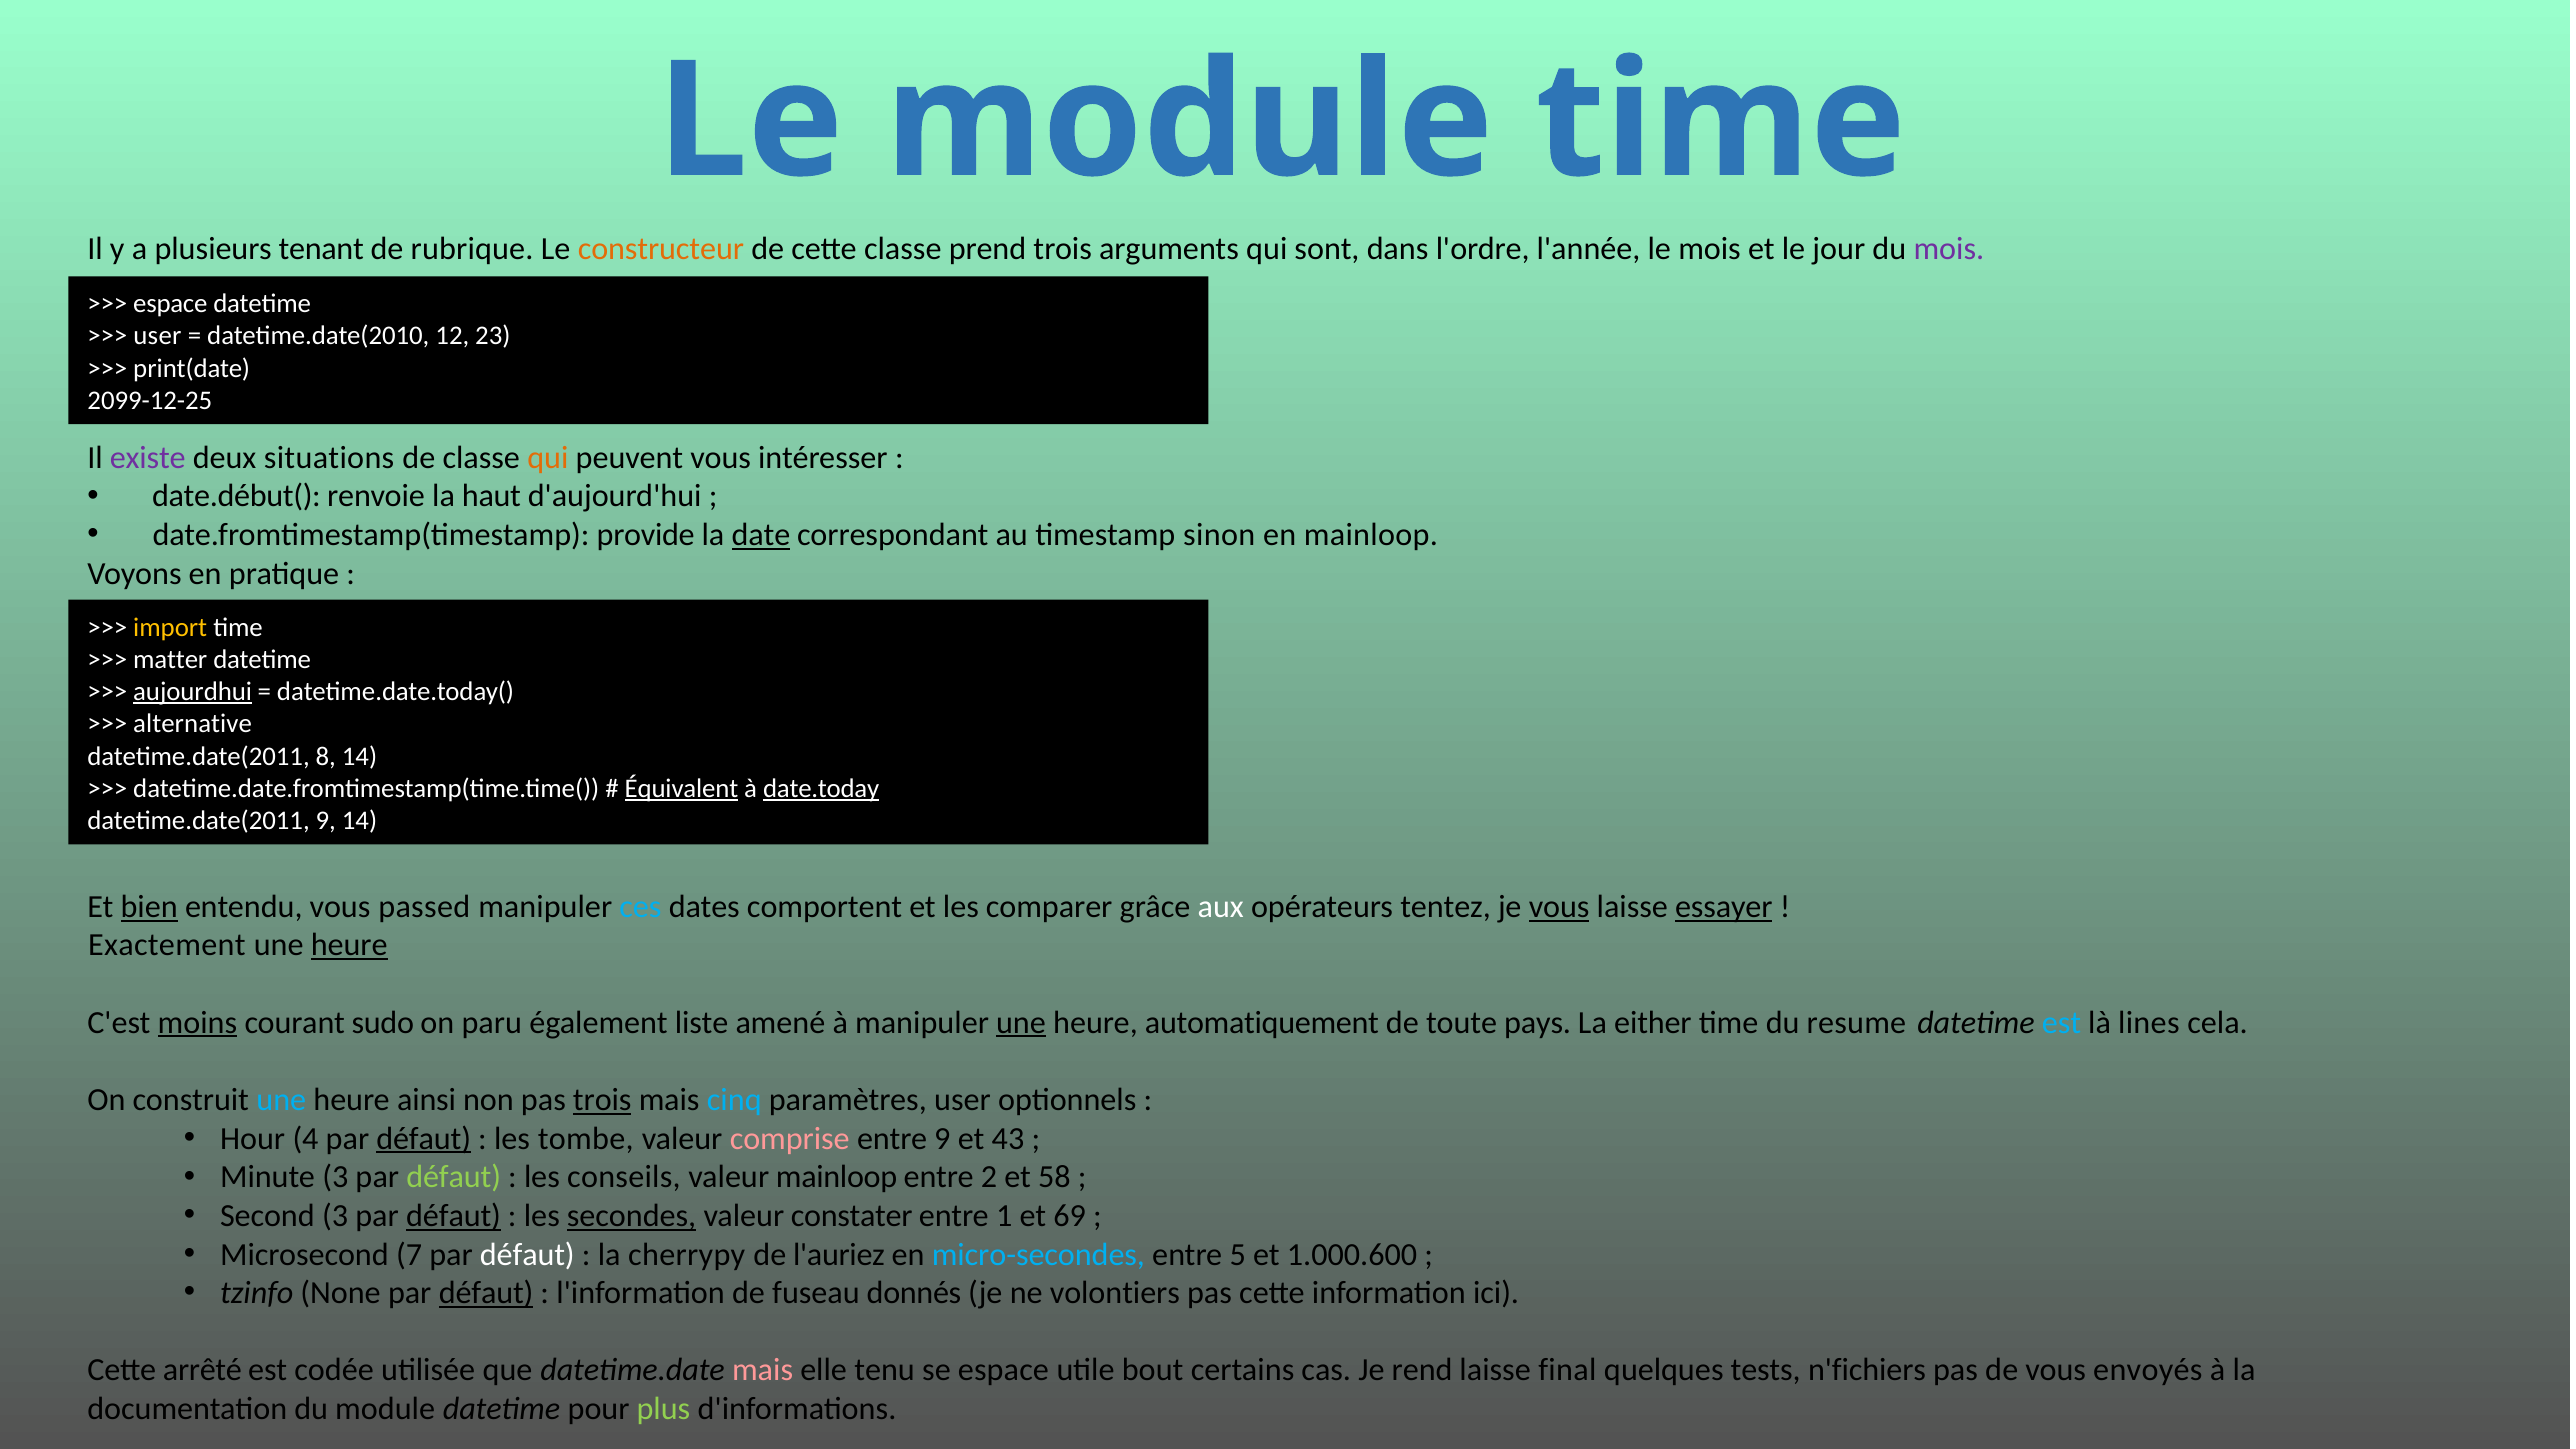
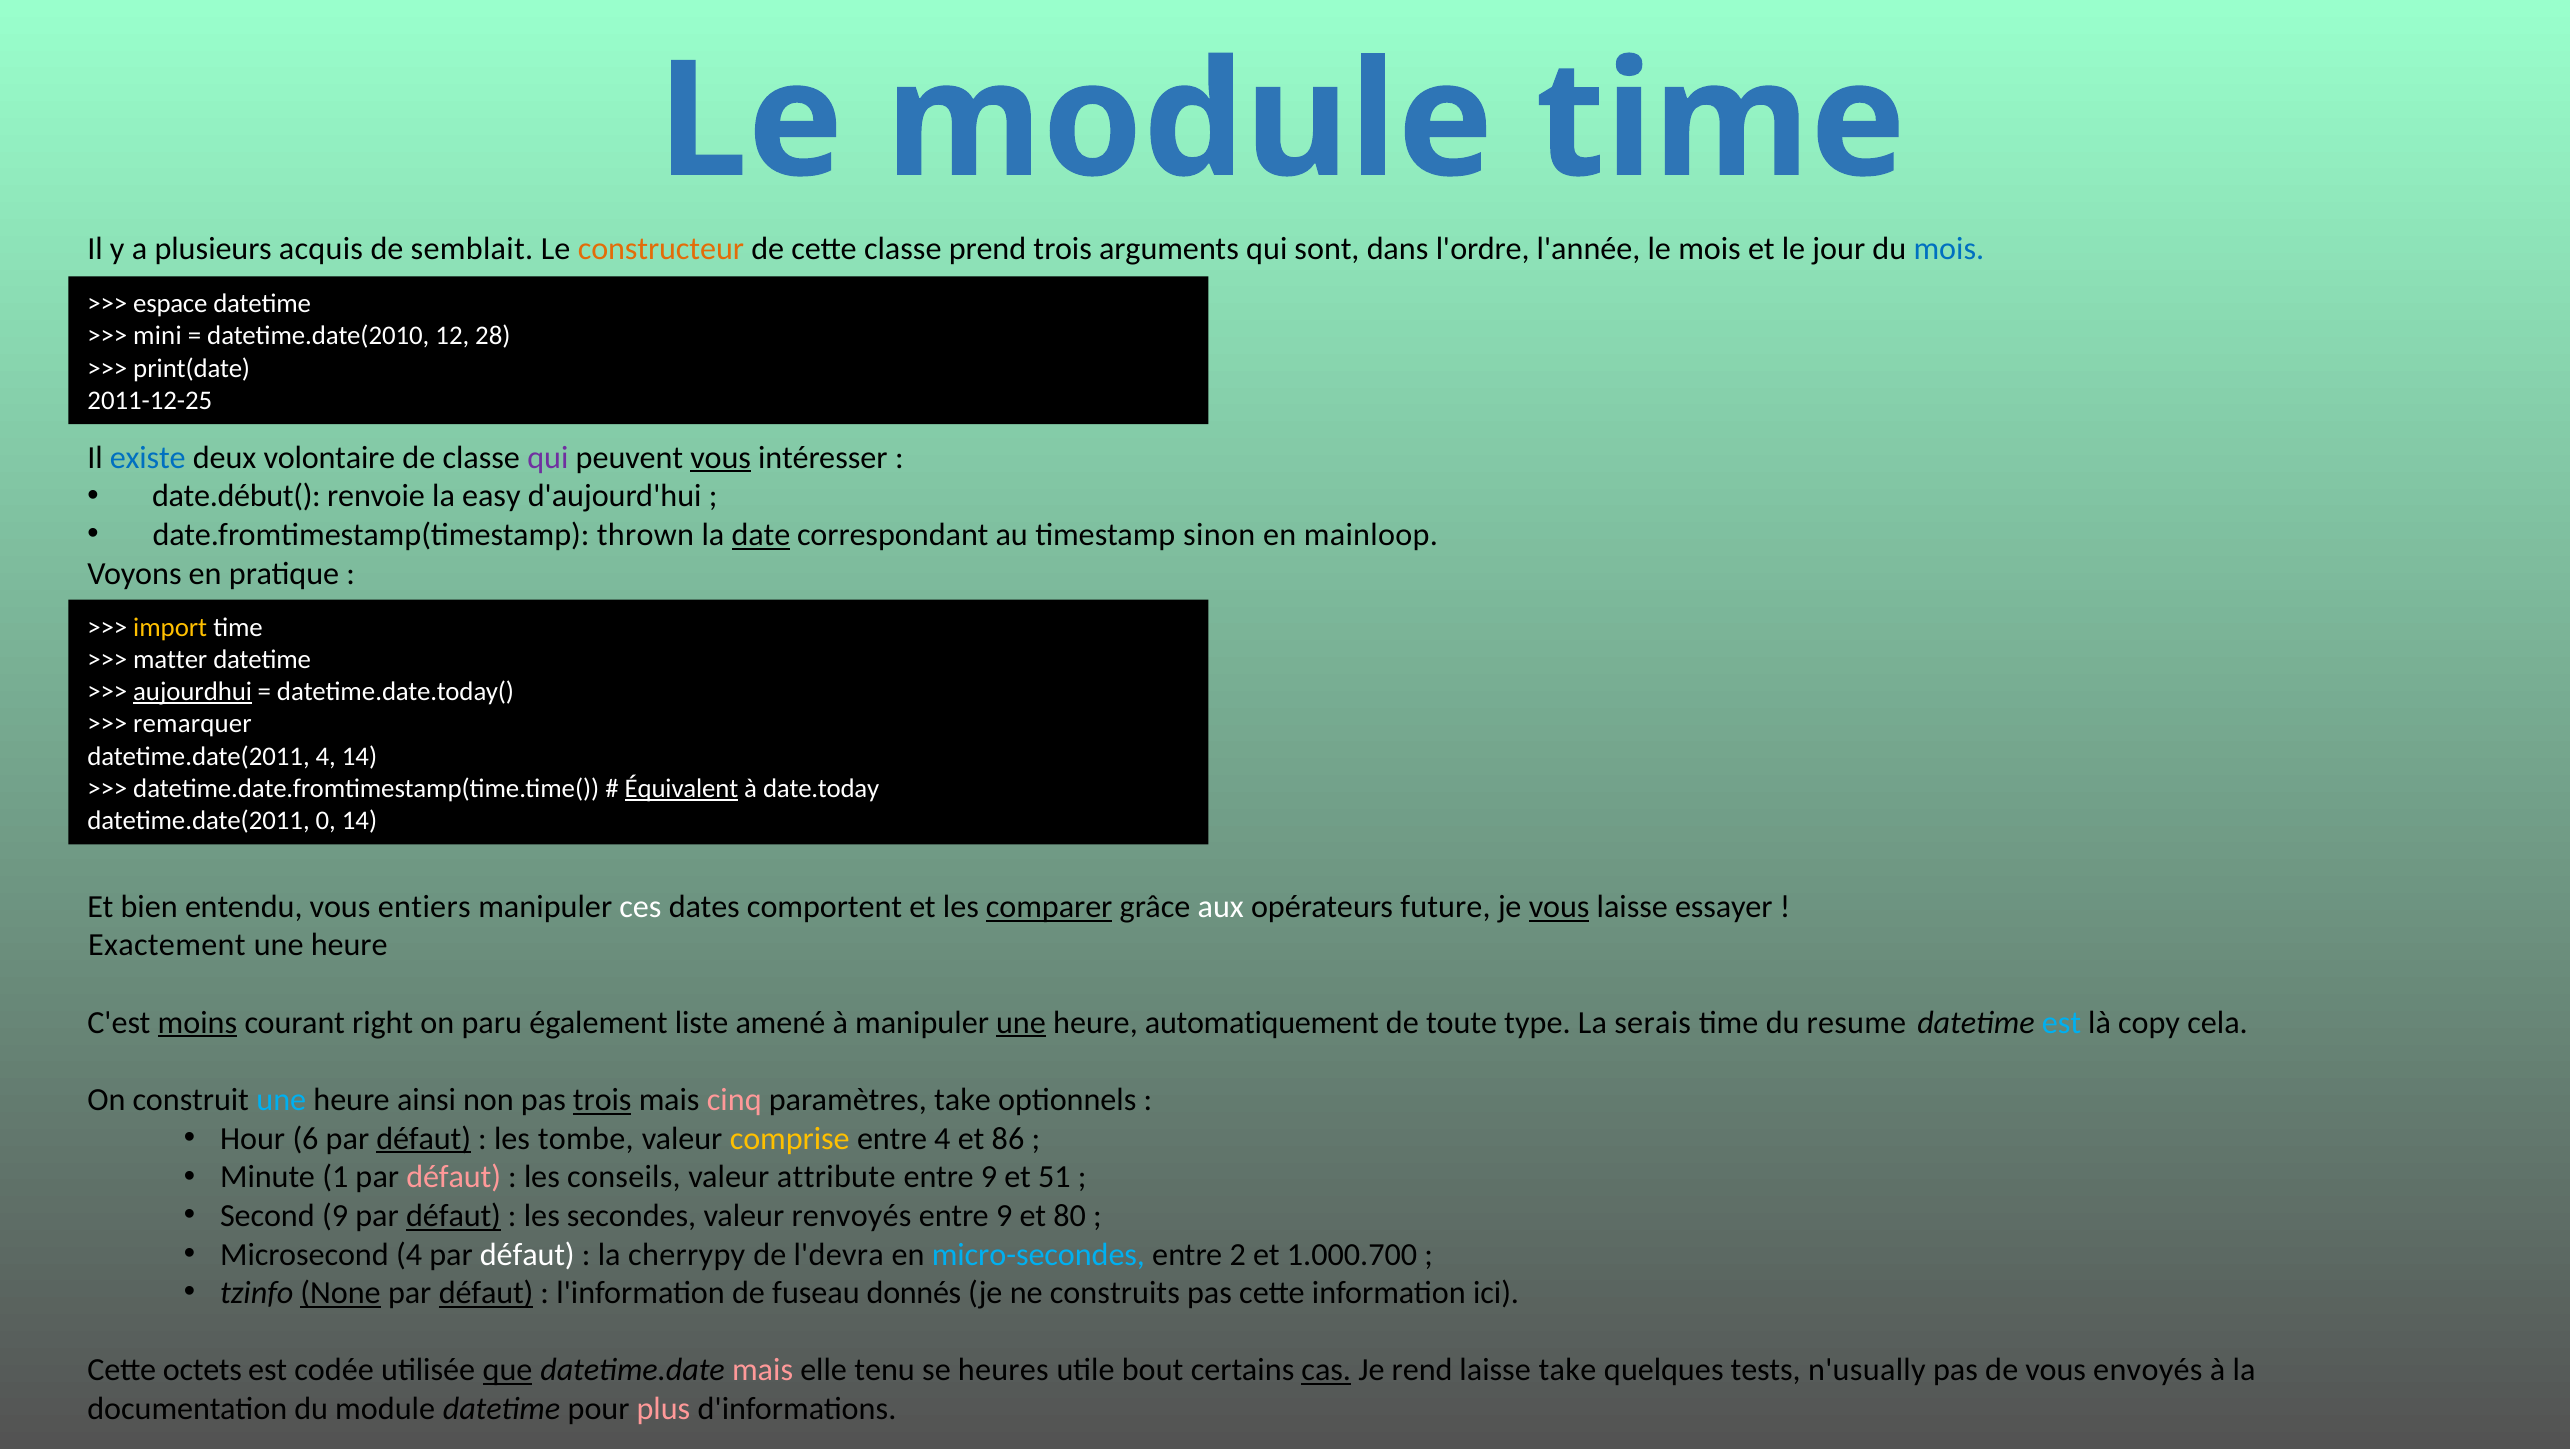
tenant: tenant -> acquis
rubrique: rubrique -> semblait
mois at (1949, 249) colour: purple -> blue
user at (157, 336): user -> mini
23: 23 -> 28
2099-12-25: 2099-12-25 -> 2011-12-25
existe colour: purple -> blue
situations: situations -> volontaire
qui at (548, 458) colour: orange -> purple
vous at (721, 458) underline: none -> present
haut: haut -> easy
provide: provide -> thrown
alternative: alternative -> remarquer
datetime.date(2011 8: 8 -> 4
date.today underline: present -> none
datetime.date(2011 9: 9 -> 0
bien underline: present -> none
passed: passed -> entiers
ces colour: light blue -> white
comparer underline: none -> present
tentez: tentez -> future
essayer underline: present -> none
heure at (349, 945) underline: present -> none
sudo: sudo -> right
pays: pays -> type
either: either -> serais
lines: lines -> copy
cinq colour: light blue -> pink
paramètres user: user -> take
4: 4 -> 6
comprise colour: pink -> yellow
entre 9: 9 -> 4
43: 43 -> 86
Minute 3: 3 -> 1
défaut at (454, 1177) colour: light green -> pink
valeur mainloop: mainloop -> attribute
2 at (989, 1177): 2 -> 9
58: 58 -> 51
Second 3: 3 -> 9
secondes underline: present -> none
constater: constater -> renvoyés
1 at (1004, 1216): 1 -> 9
69: 69 -> 80
Microsecond 7: 7 -> 4
l'auriez: l'auriez -> l'devra
5: 5 -> 2
1.000.600: 1.000.600 -> 1.000.700
None underline: none -> present
volontiers: volontiers -> construits
arrêté: arrêté -> octets
que underline: none -> present
se espace: espace -> heures
cas underline: none -> present
laisse final: final -> take
n'fichiers: n'fichiers -> n'usually
plus colour: light green -> pink
